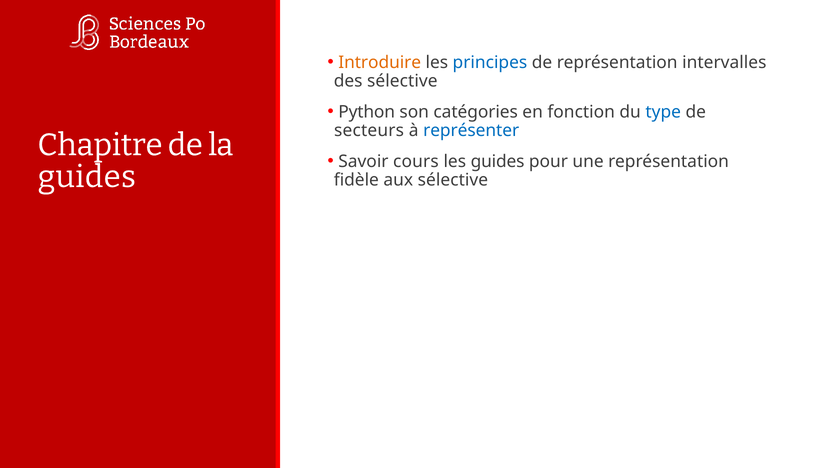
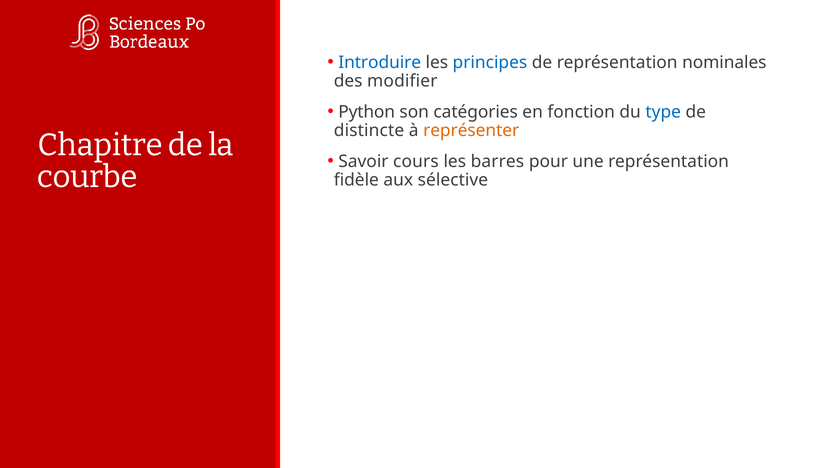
Introduire colour: orange -> blue
intervalles: intervalles -> nominales
des sélective: sélective -> modifier
secteurs: secteurs -> distincte
représenter colour: blue -> orange
les guides: guides -> barres
guides at (87, 177): guides -> courbe
